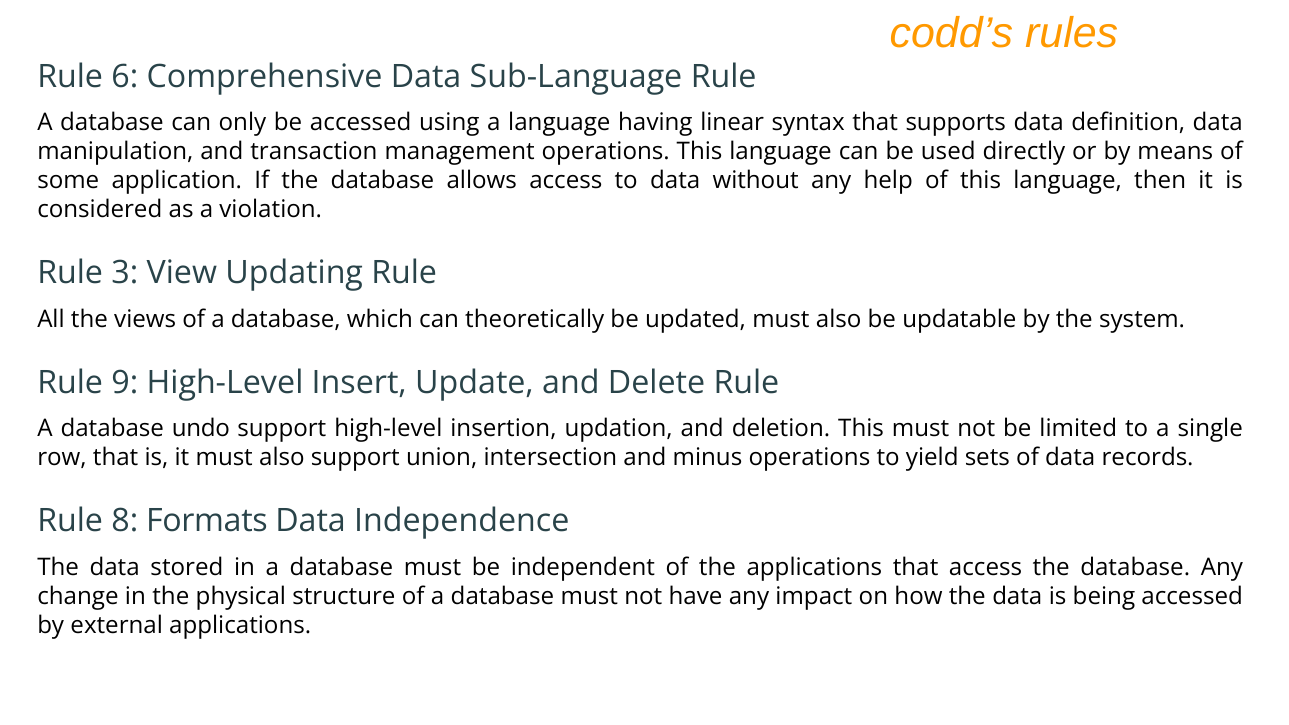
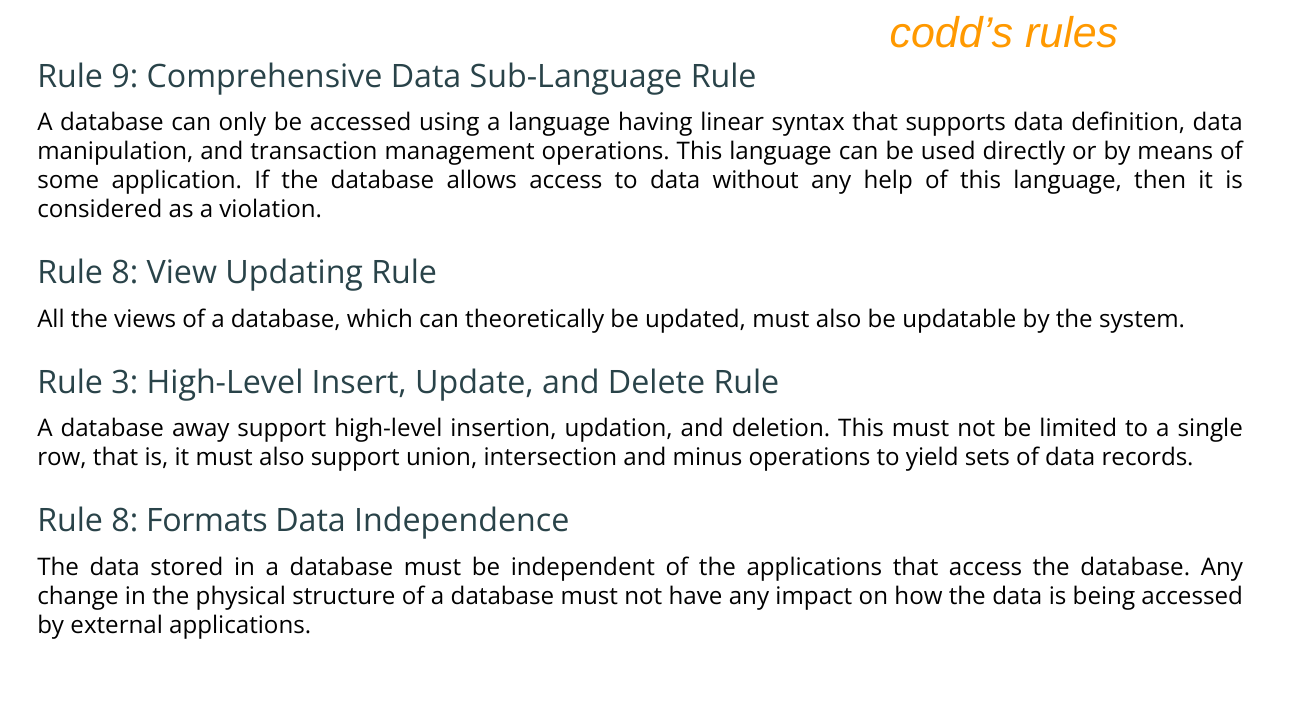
6: 6 -> 9
3 at (125, 273): 3 -> 8
9: 9 -> 3
undo: undo -> away
